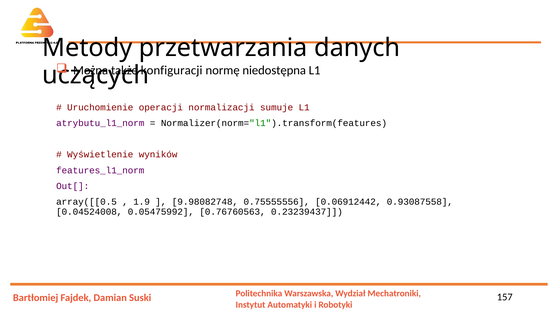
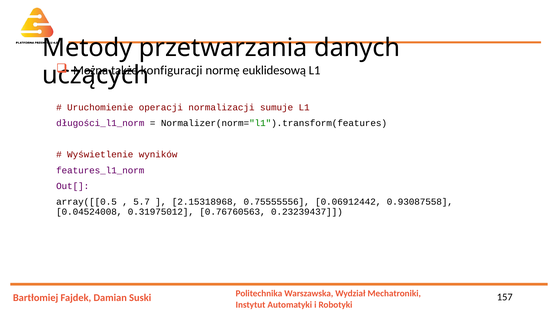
niedostępna: niedostępna -> euklidesową
atrybutu_l1_norm: atrybutu_l1_norm -> długości_l1_norm
1.9: 1.9 -> 5.7
9.98082748: 9.98082748 -> 2.15318968
0.05475992: 0.05475992 -> 0.31975012
